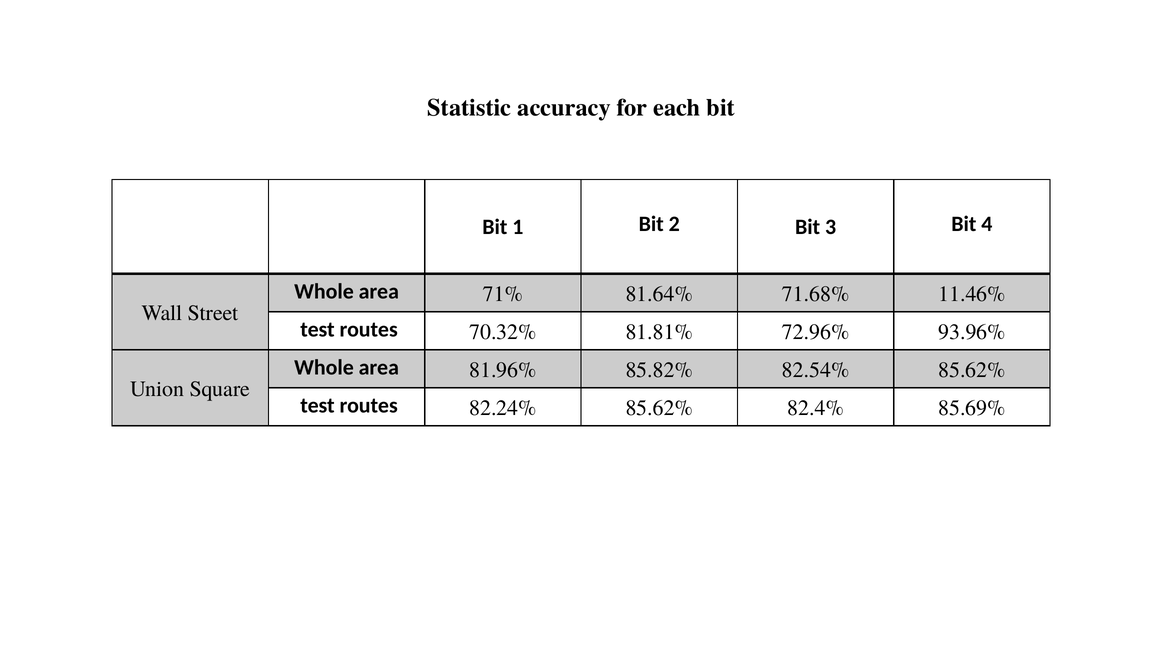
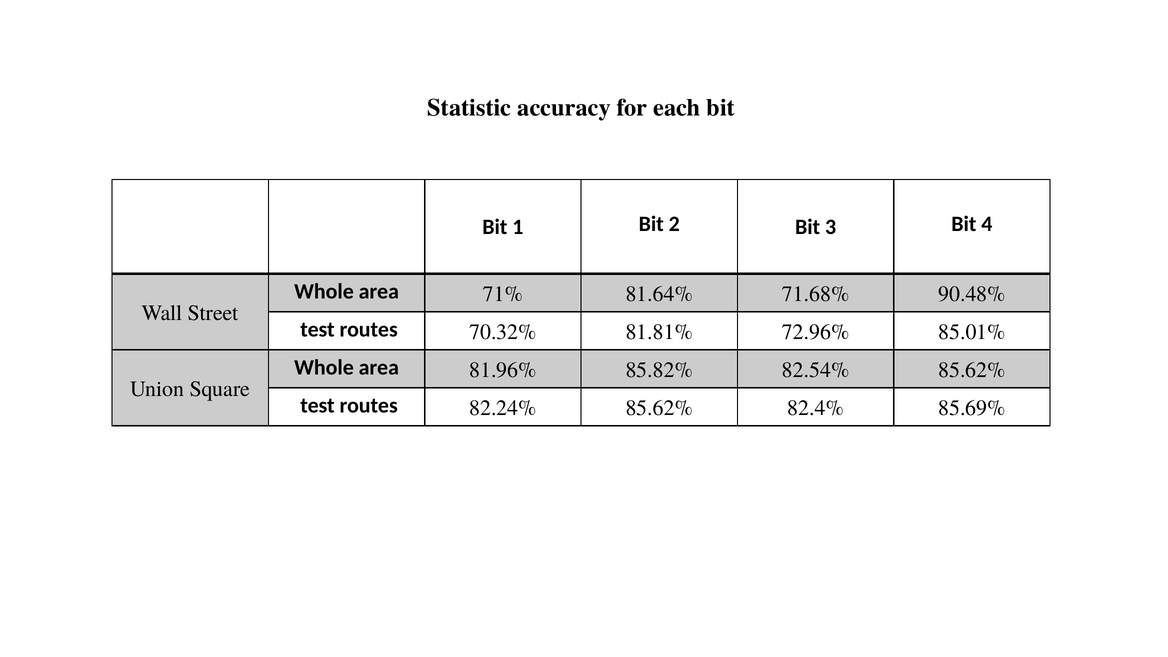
11.46%: 11.46% -> 90.48%
93.96%: 93.96% -> 85.01%
